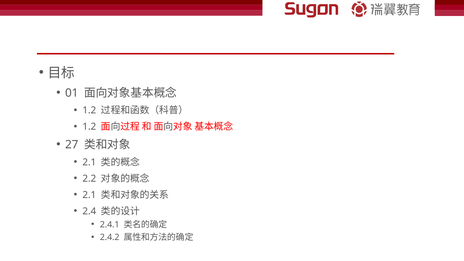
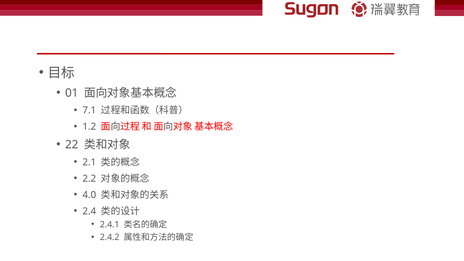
1.2 at (89, 110): 1.2 -> 7.1
27: 27 -> 22
2.1 at (89, 195): 2.1 -> 4.0
